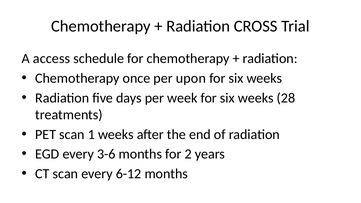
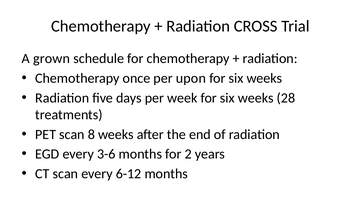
access: access -> grown
1: 1 -> 8
